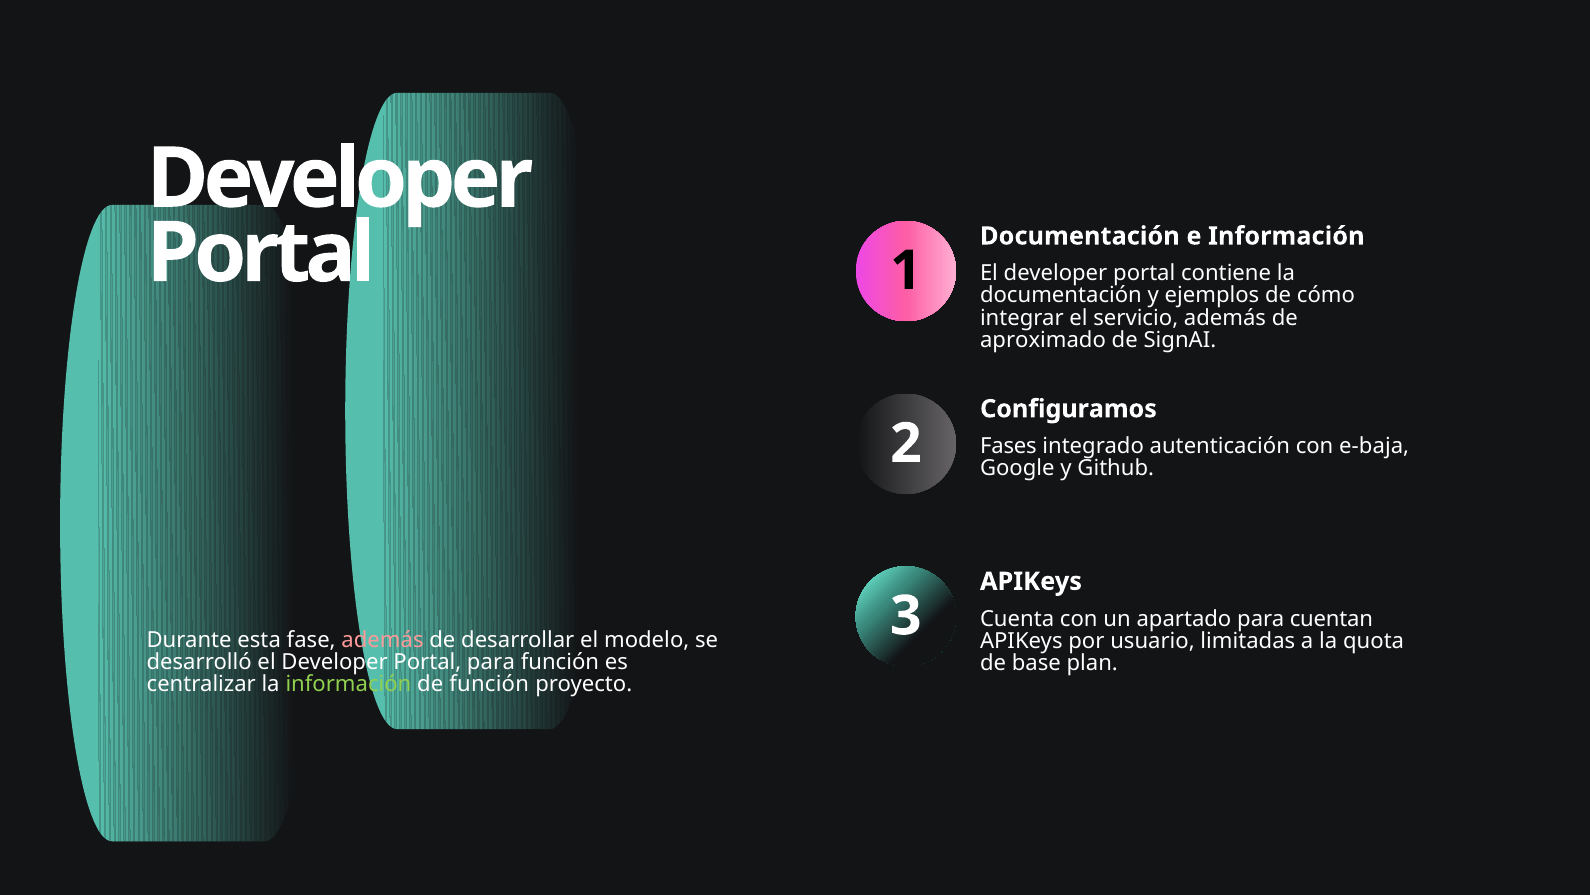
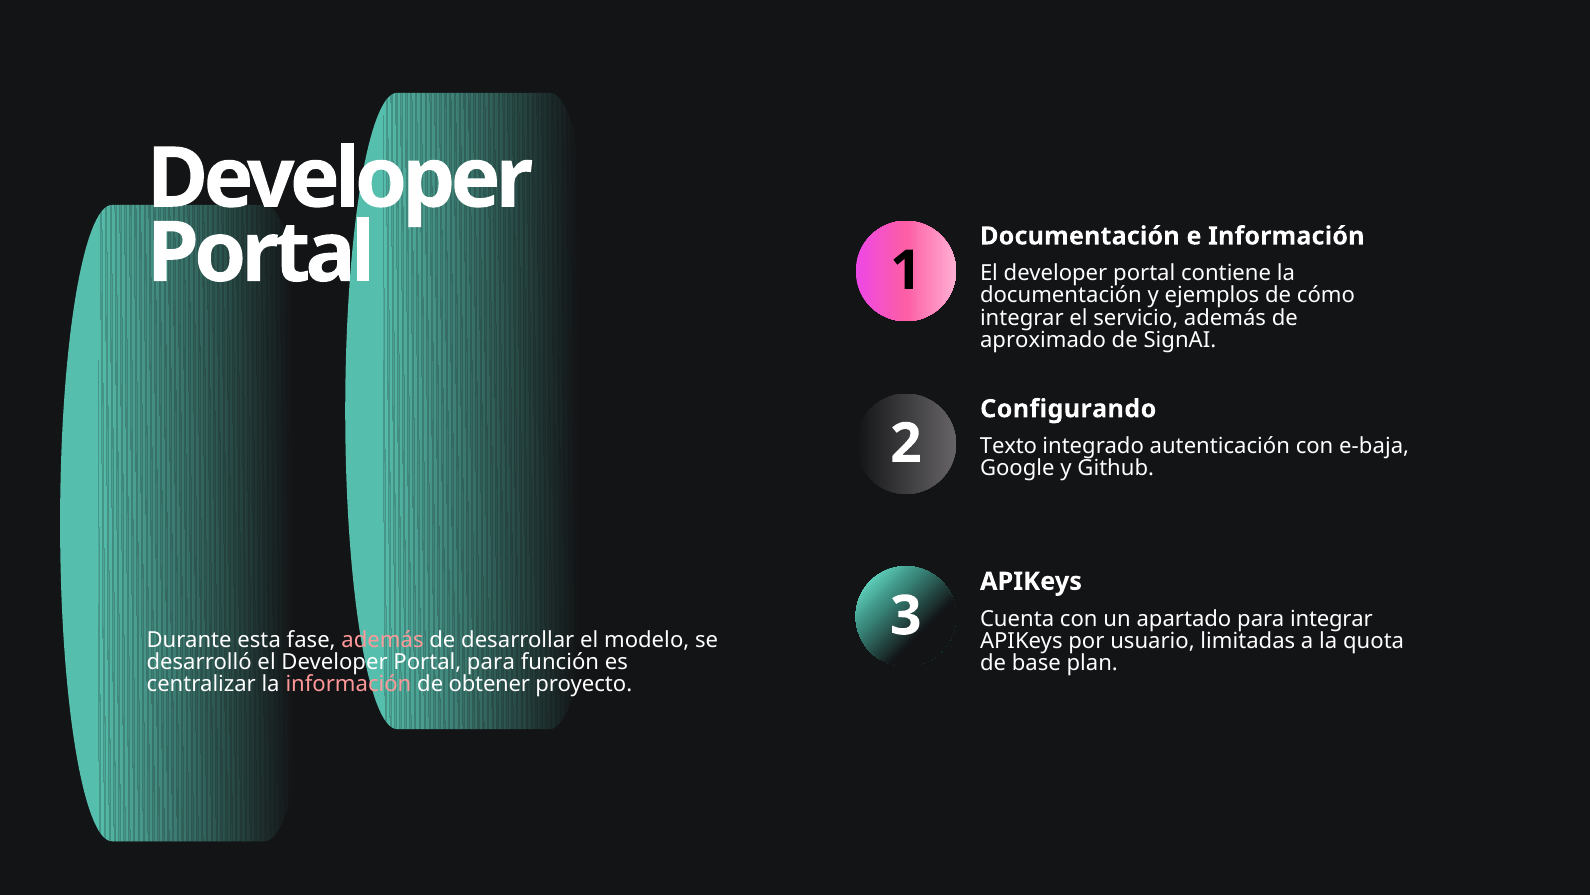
Configuramos: Configuramos -> Configurando
Fases: Fases -> Texto
para cuentan: cuentan -> integrar
información at (348, 684) colour: light green -> pink
de función: función -> obtener
